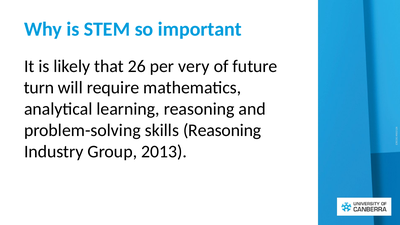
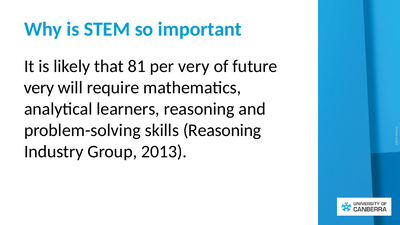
26: 26 -> 81
turn at (39, 88): turn -> very
learning: learning -> learners
